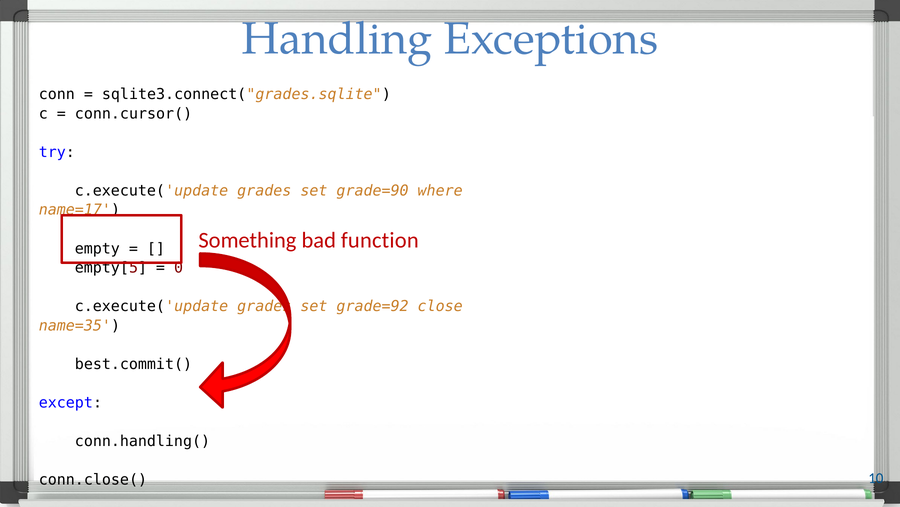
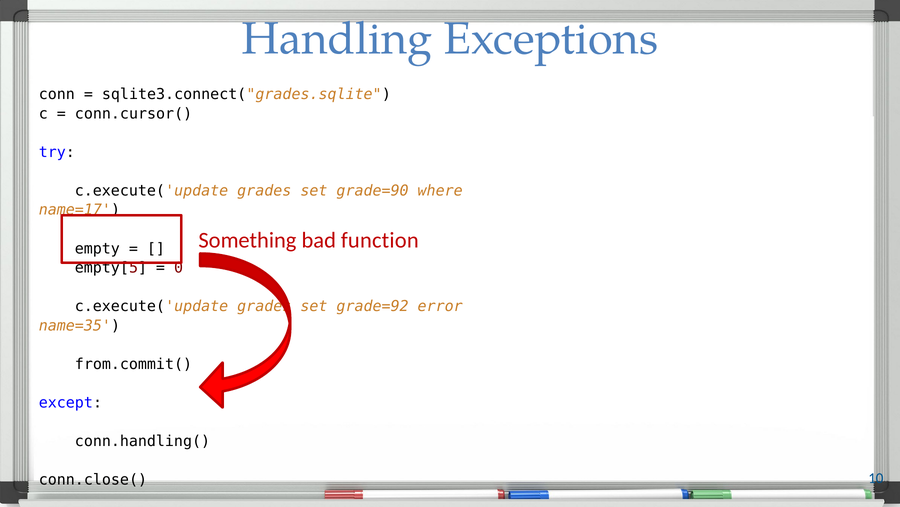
close: close -> error
best.commit(: best.commit( -> from.commit(
